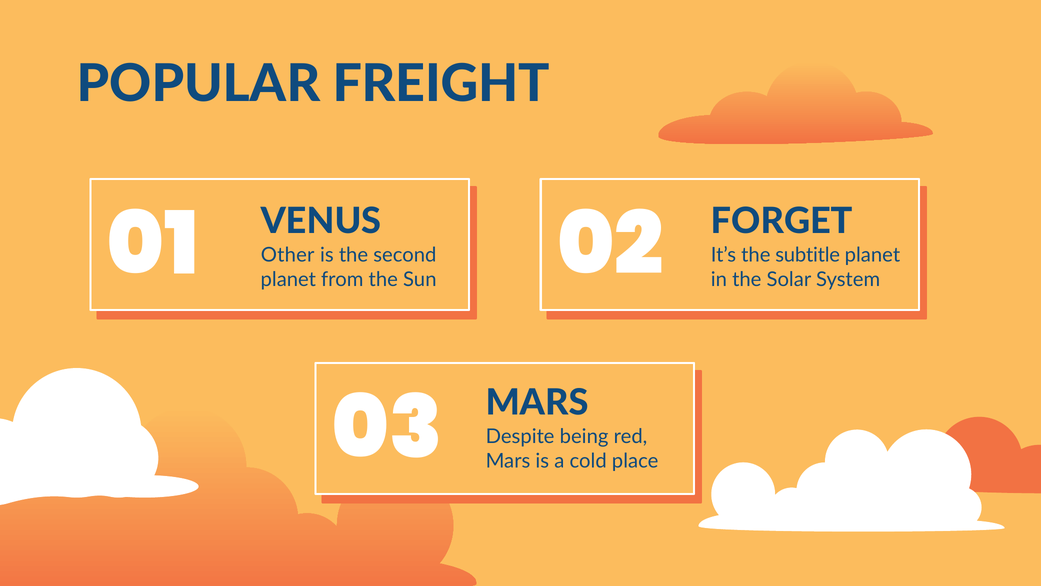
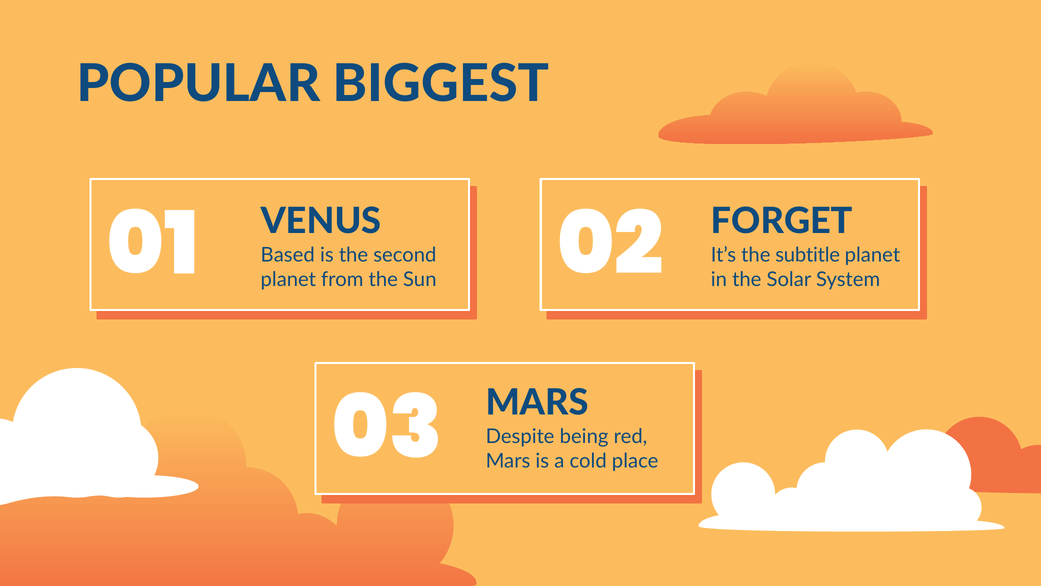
FREIGHT: FREIGHT -> BIGGEST
Other: Other -> Based
